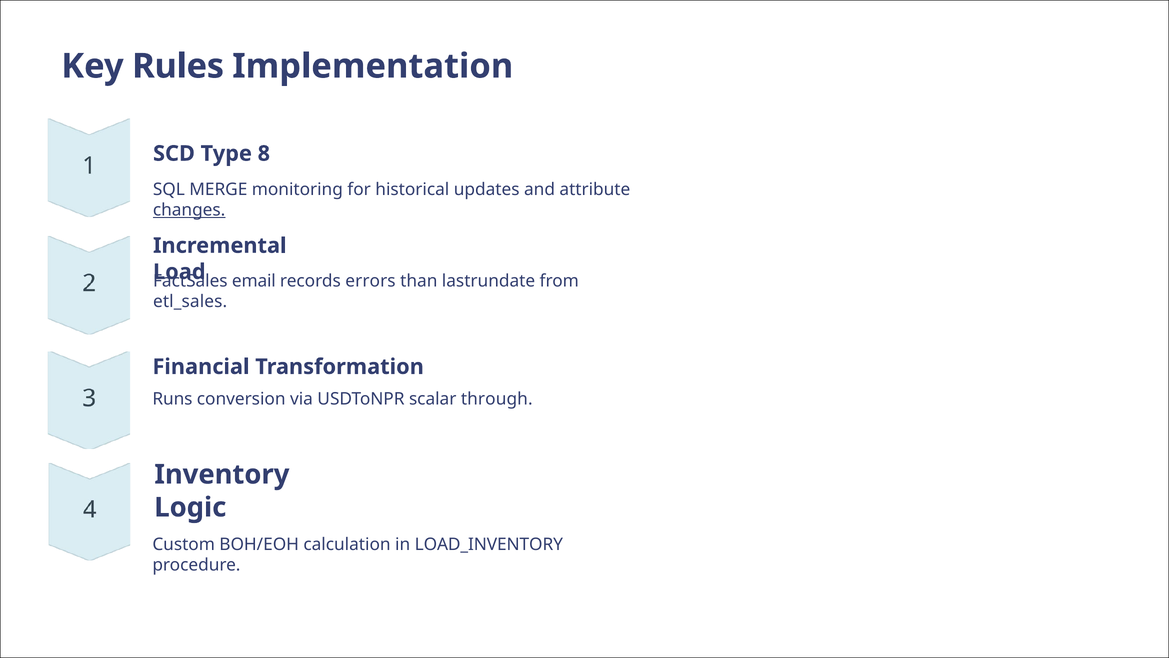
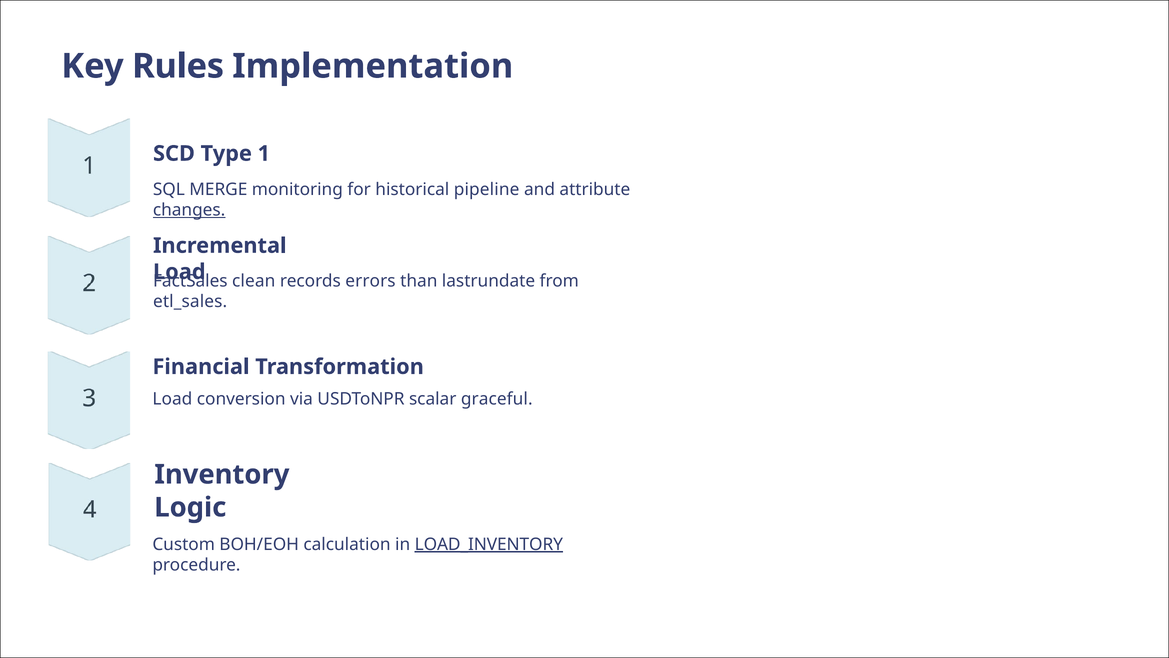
8: 8 -> 1
updates: updates -> pipeline
email: email -> clean
Runs at (172, 399): Runs -> Load
through: through -> graceful
LOAD_INVENTORY underline: none -> present
